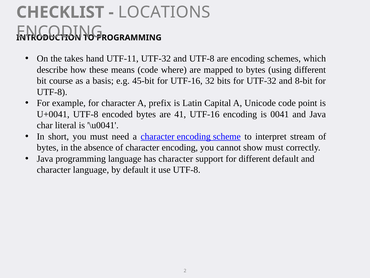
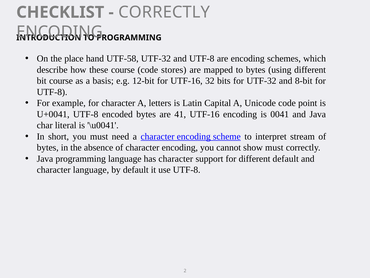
LOCATIONS at (164, 12): LOCATIONS -> CORRECTLY
takes: takes -> place
UTF-11: UTF-11 -> UTF-58
these means: means -> course
where: where -> stores
45-bit: 45-bit -> 12-bit
prefix: prefix -> letters
